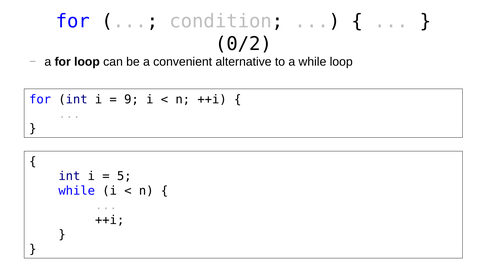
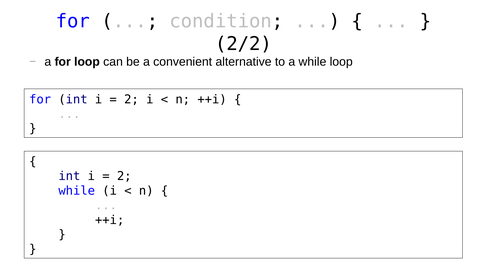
0/2: 0/2 -> 2/2
9 at (131, 99): 9 -> 2
5 at (124, 176): 5 -> 2
